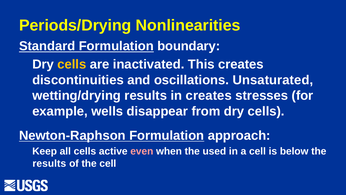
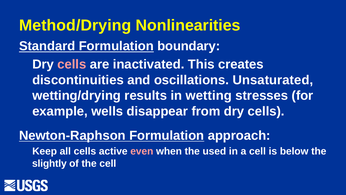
Periods/Drying: Periods/Drying -> Method/Drying
cells at (72, 64) colour: yellow -> pink
in creates: creates -> wetting
results at (49, 163): results -> slightly
